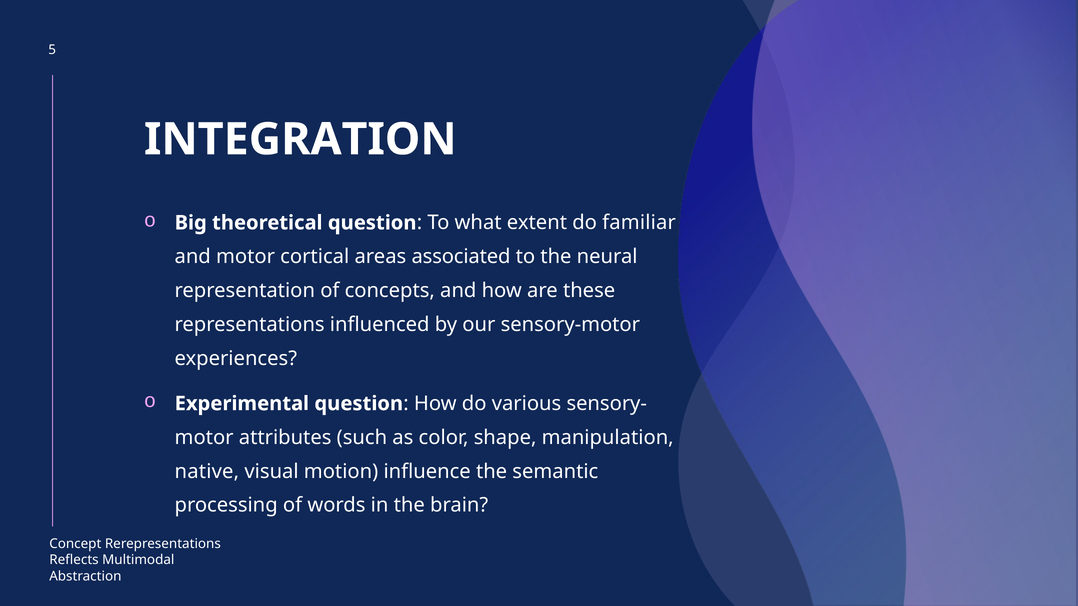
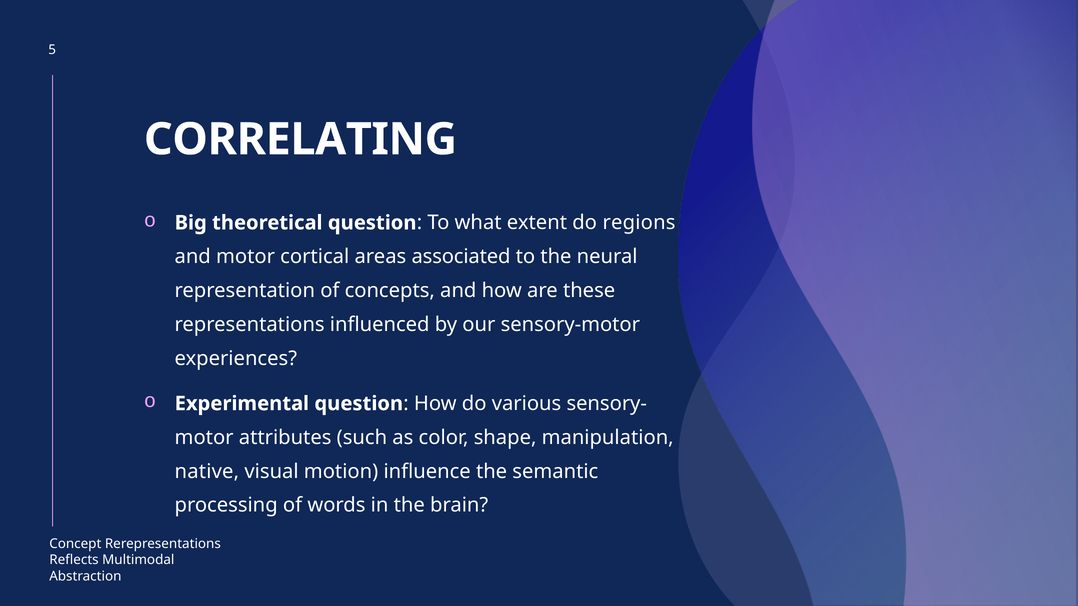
INTEGRATION: INTEGRATION -> CORRELATING
familiar: familiar -> regions
